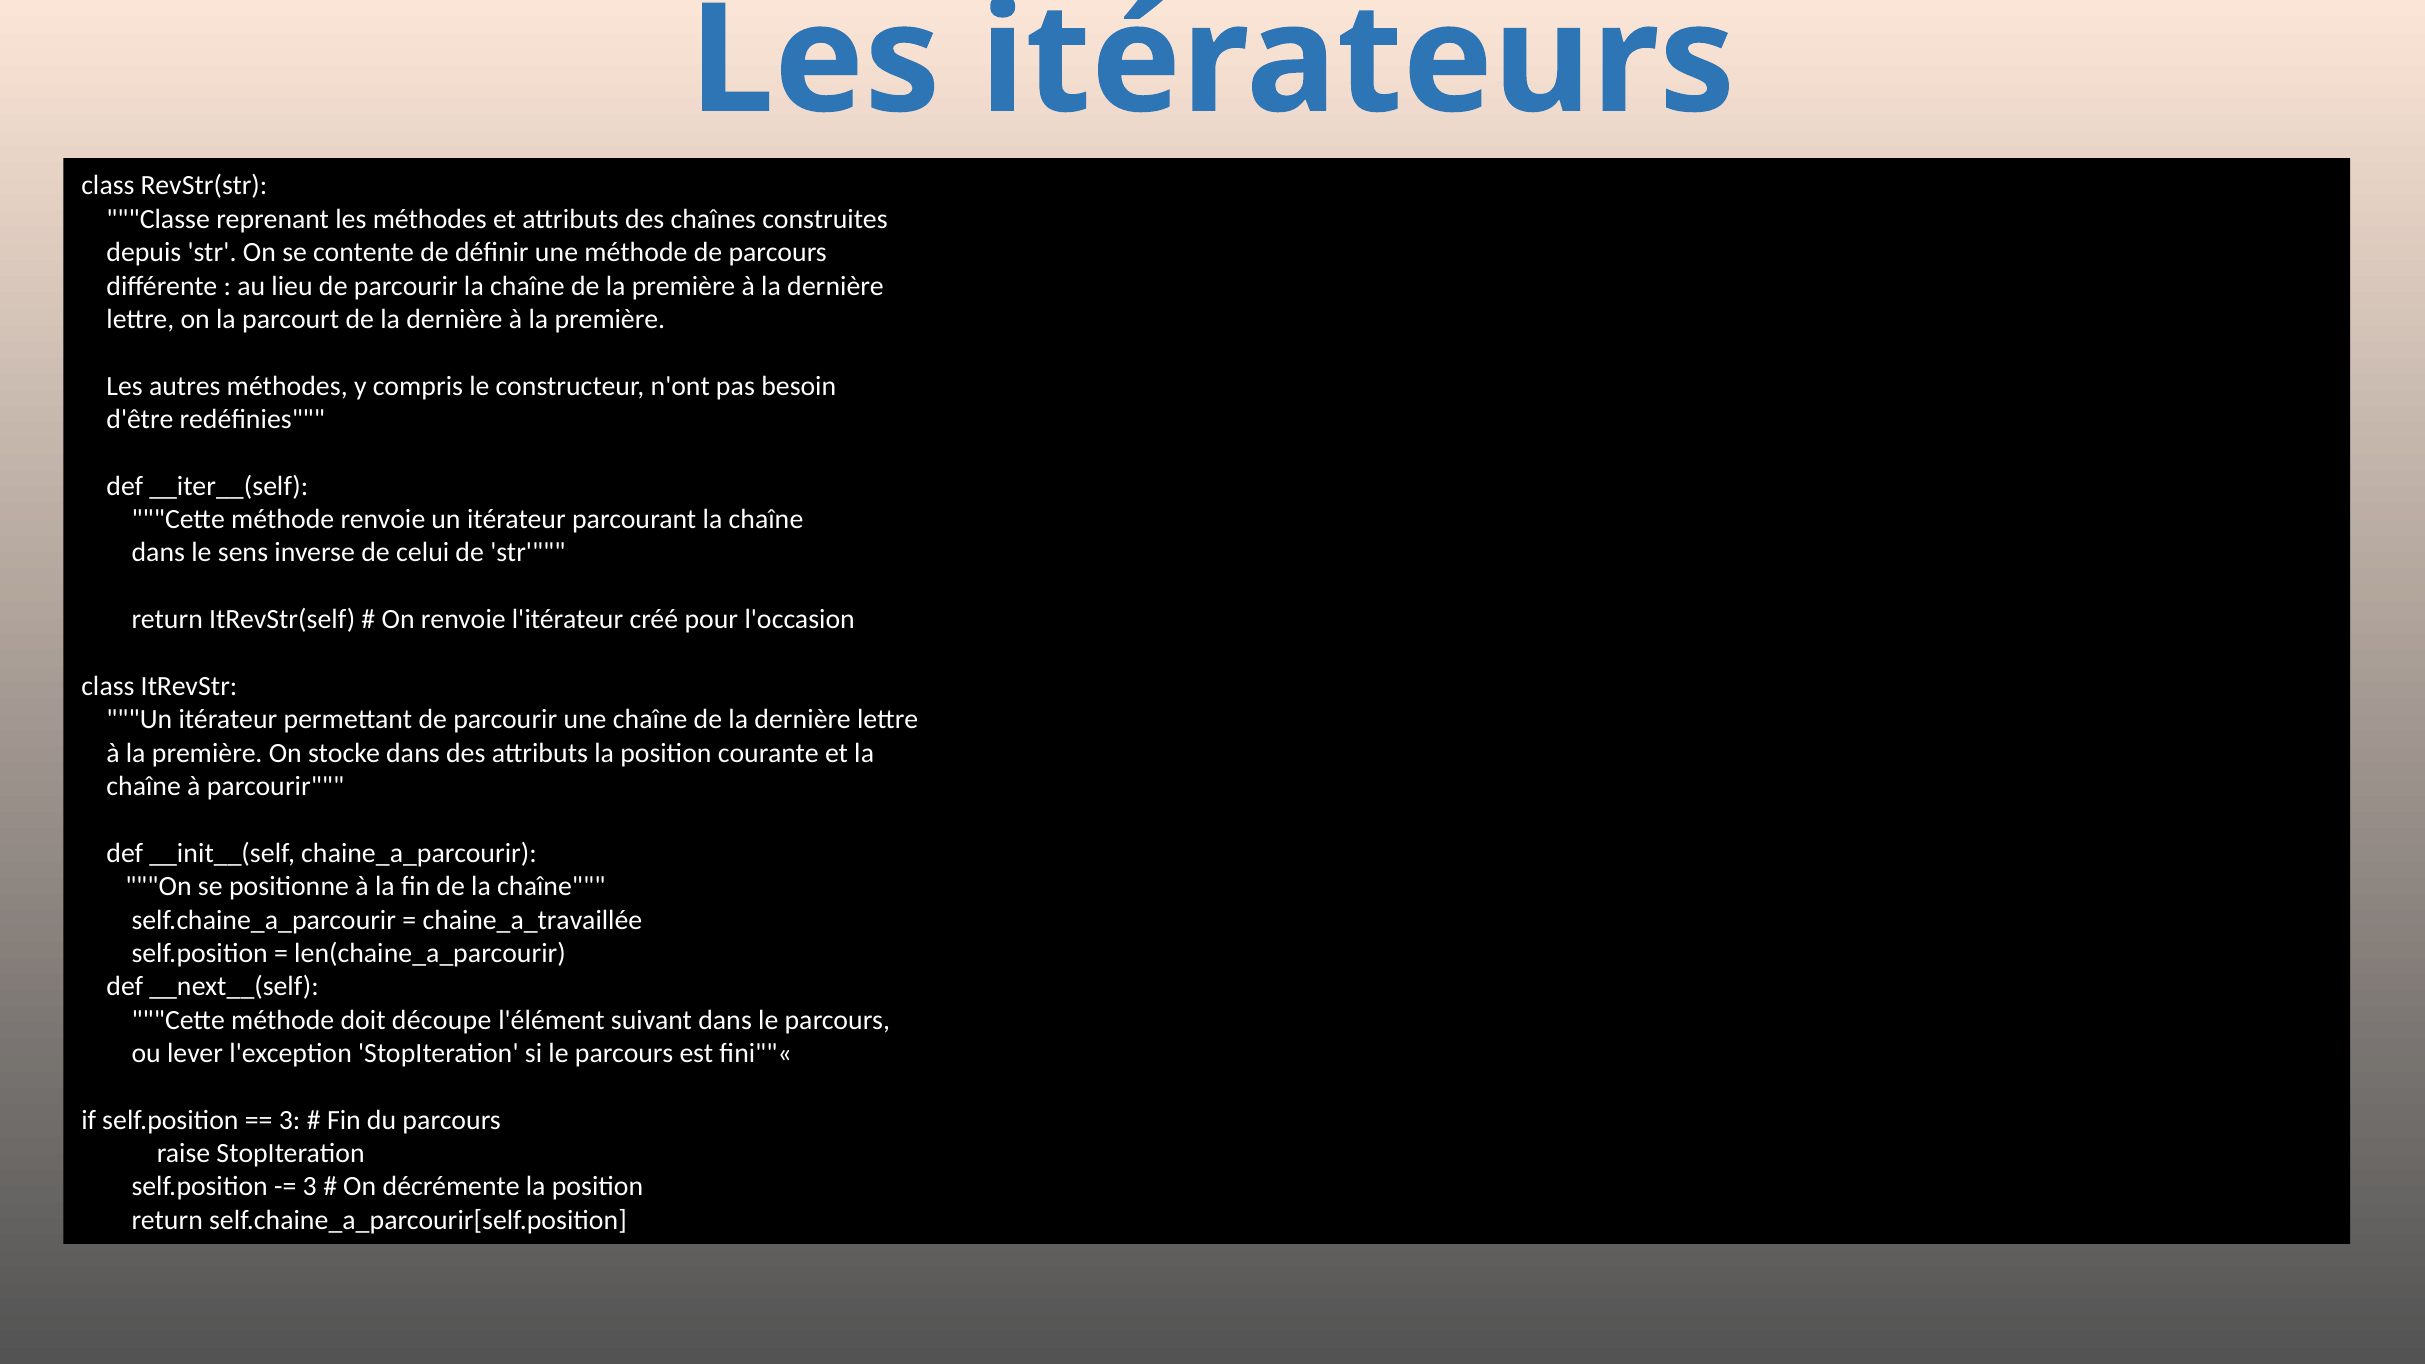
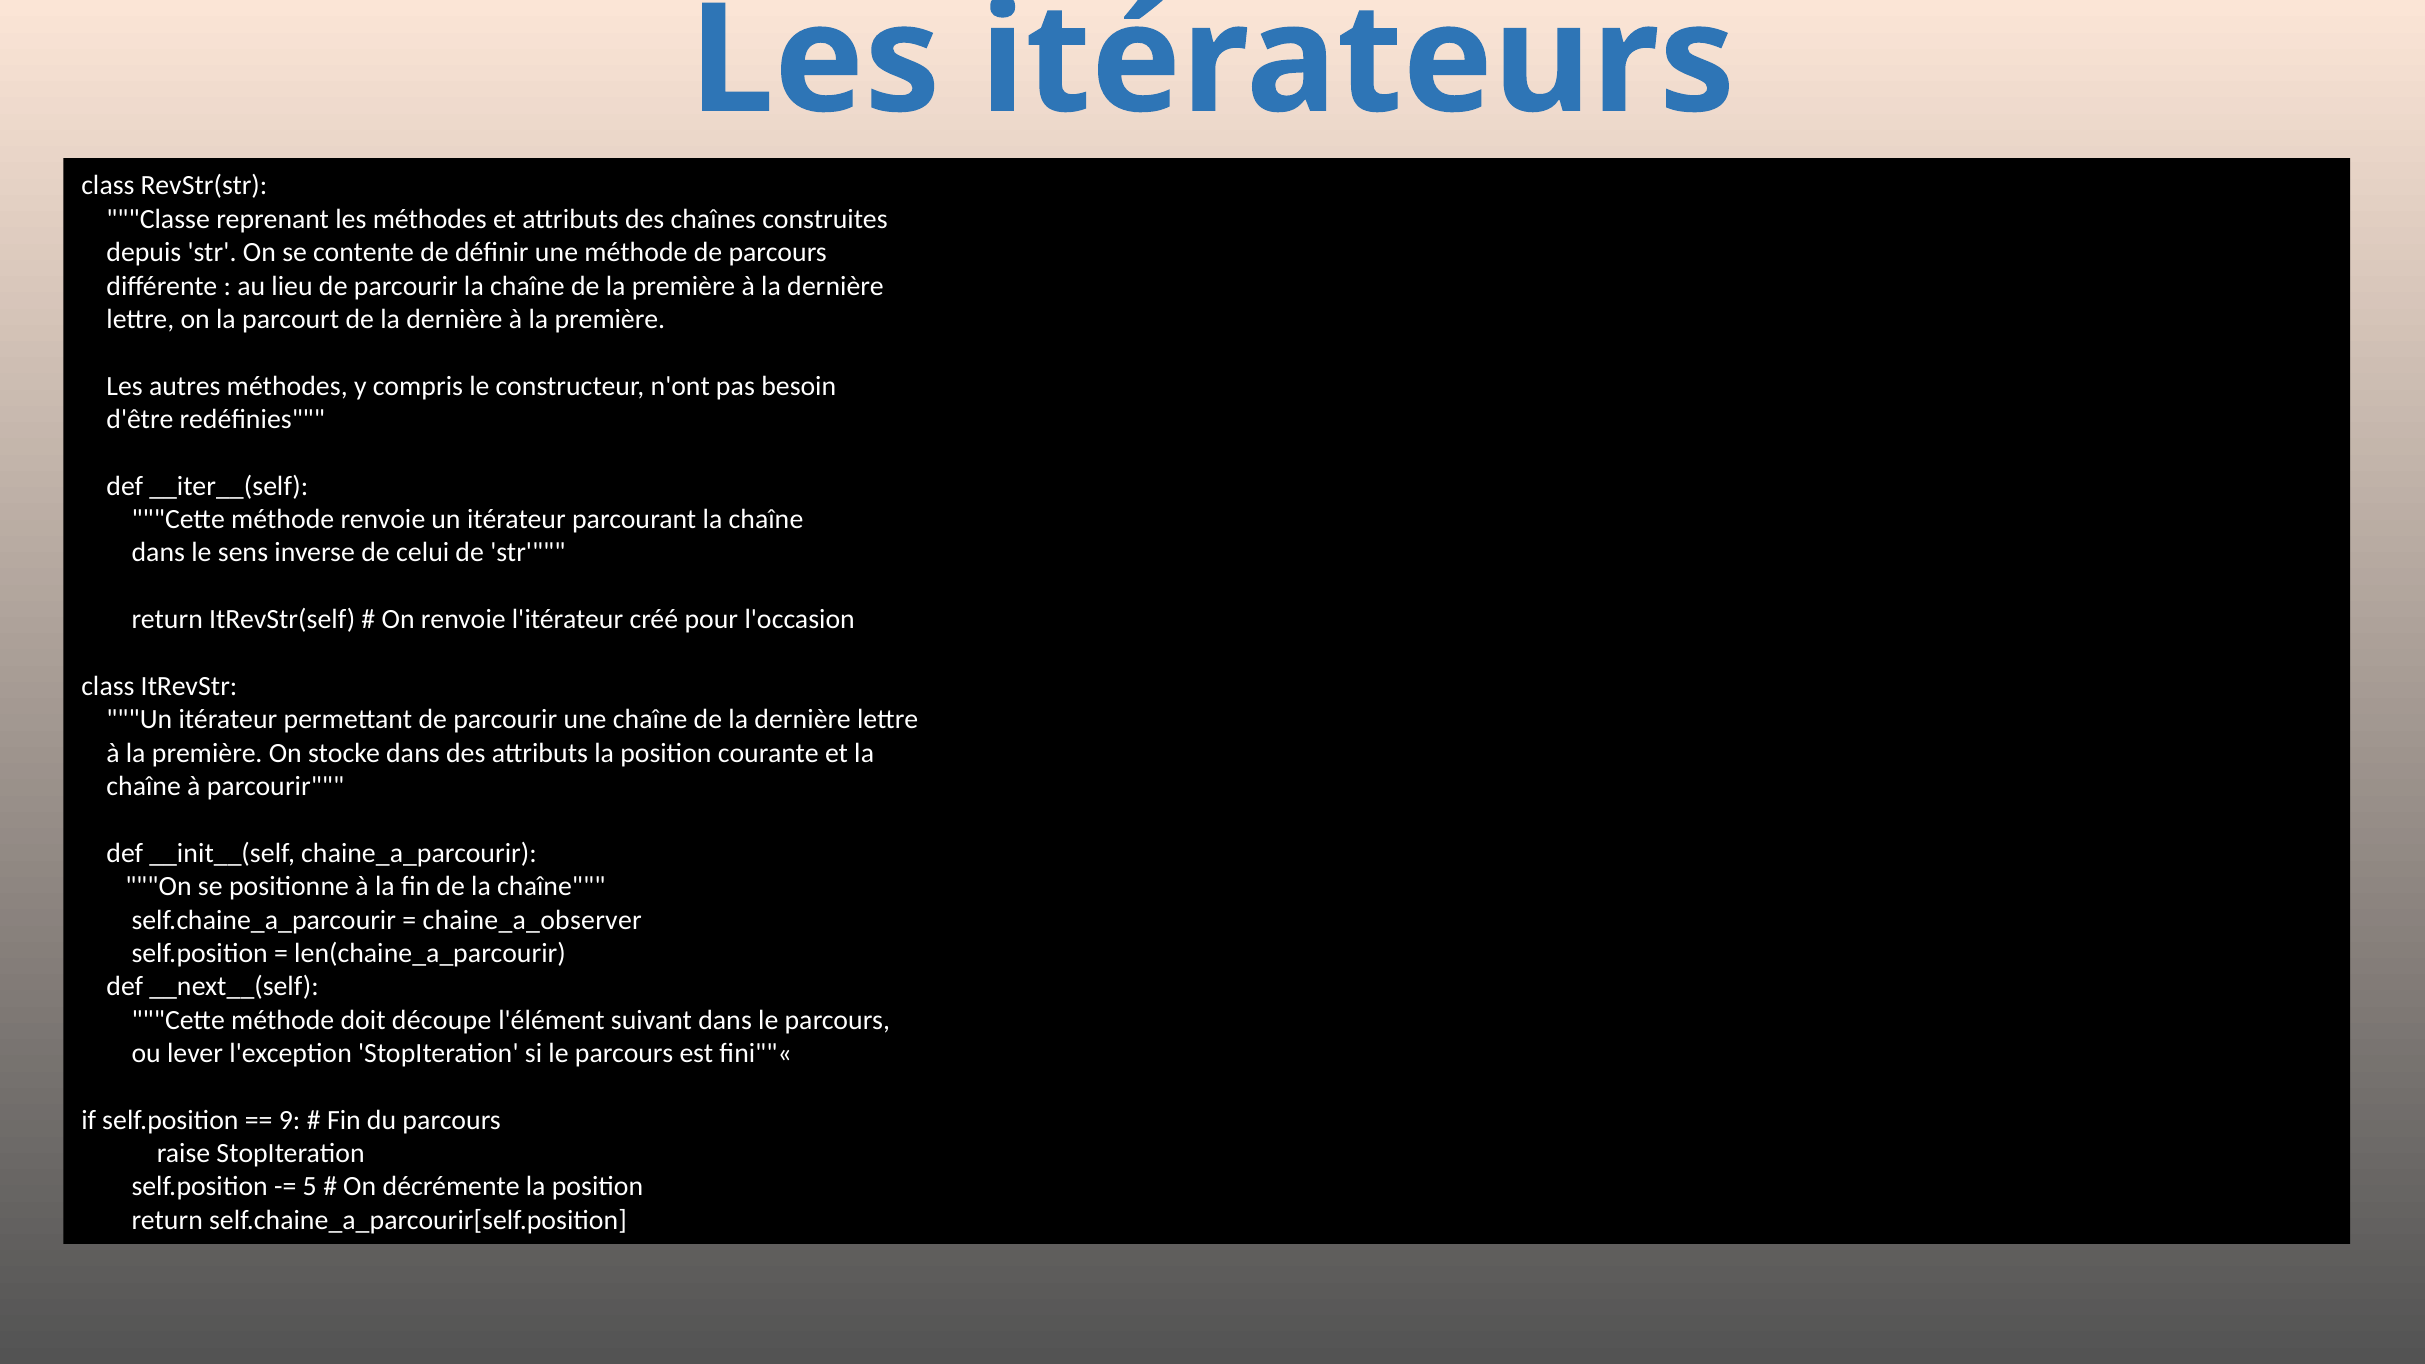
chaine_a_travaillée: chaine_a_travaillée -> chaine_a_observer
3 at (290, 1120): 3 -> 9
3 at (310, 1187): 3 -> 5
